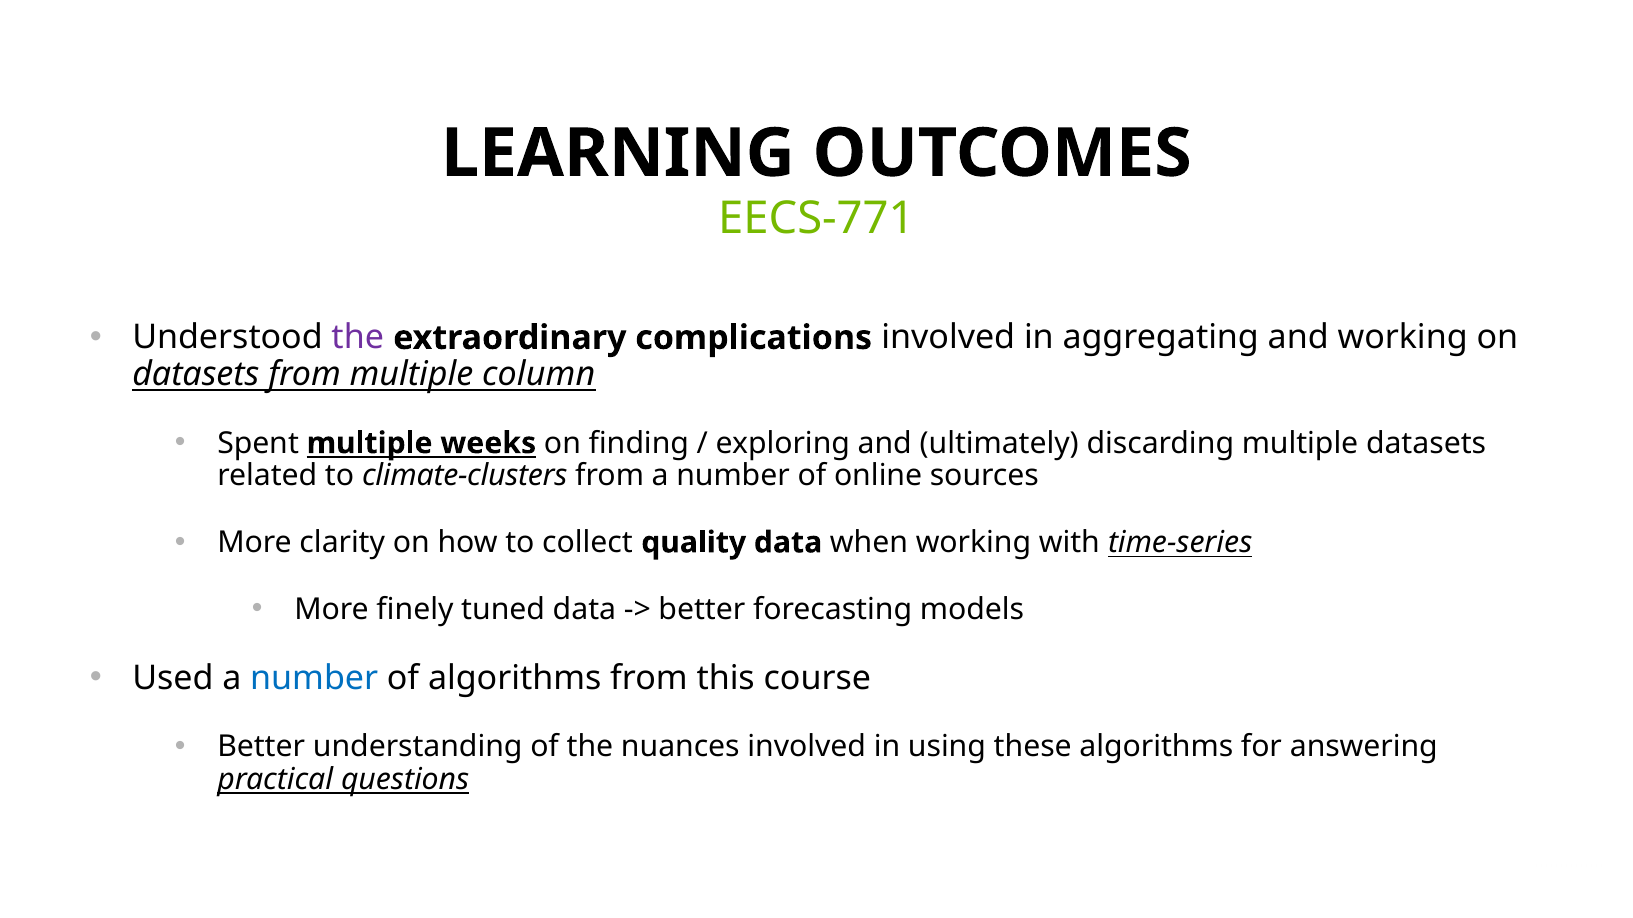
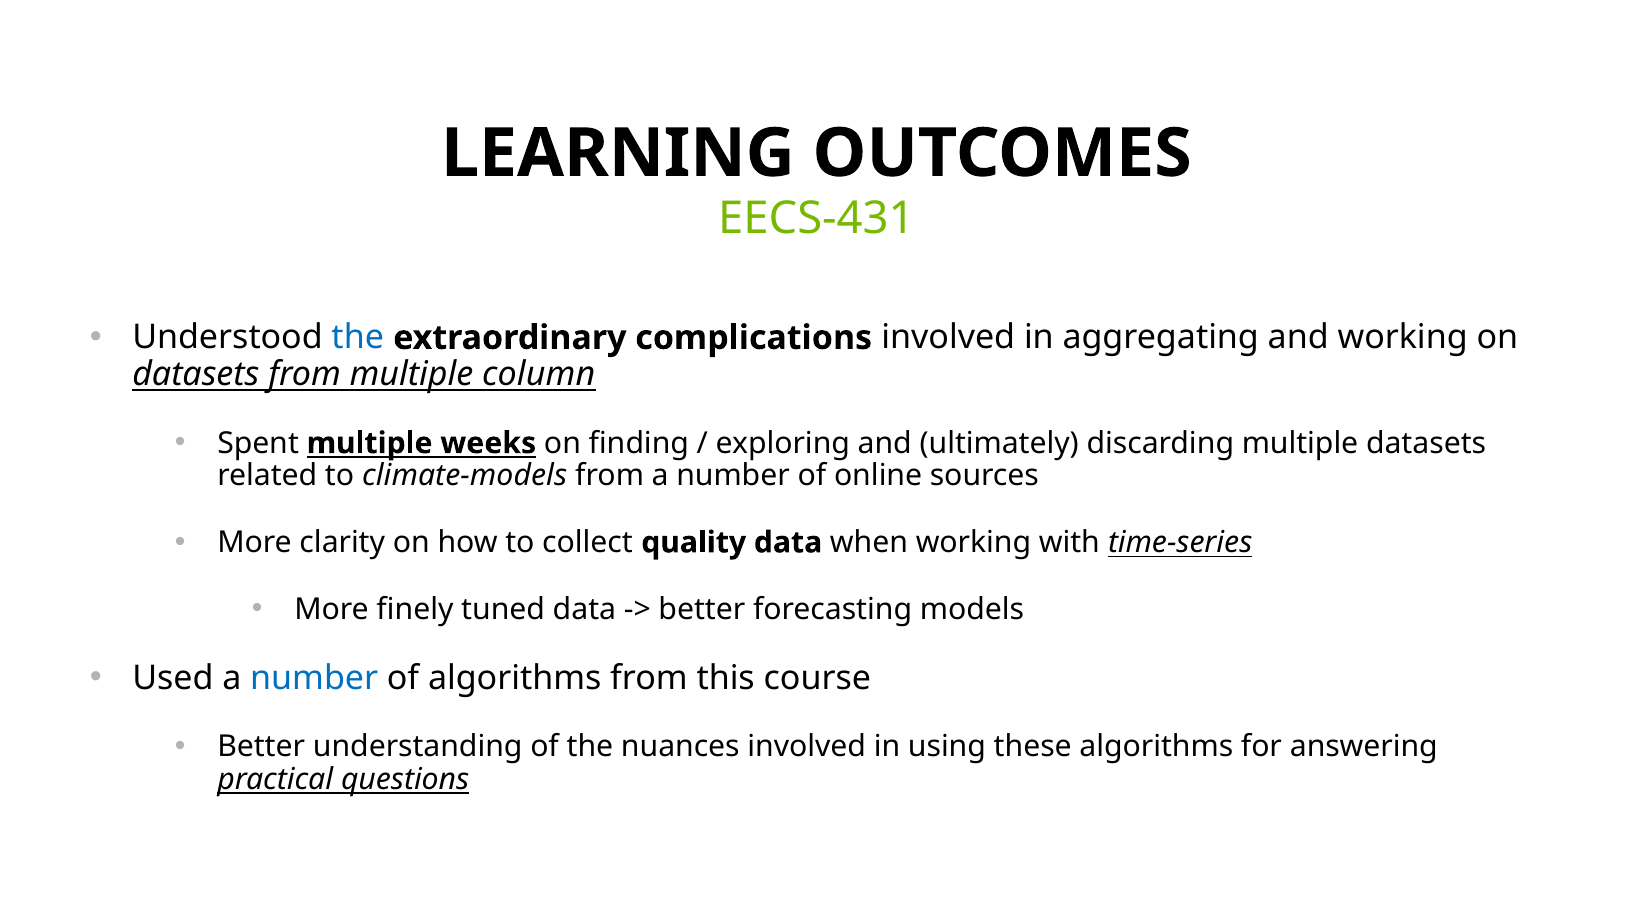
EECS-771: EECS-771 -> EECS-431
the at (358, 338) colour: purple -> blue
climate-clusters: climate-clusters -> climate-models
